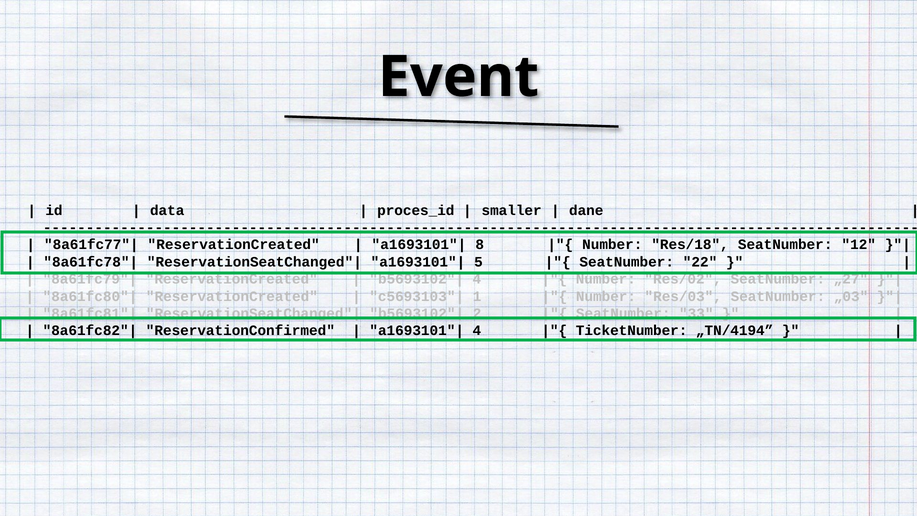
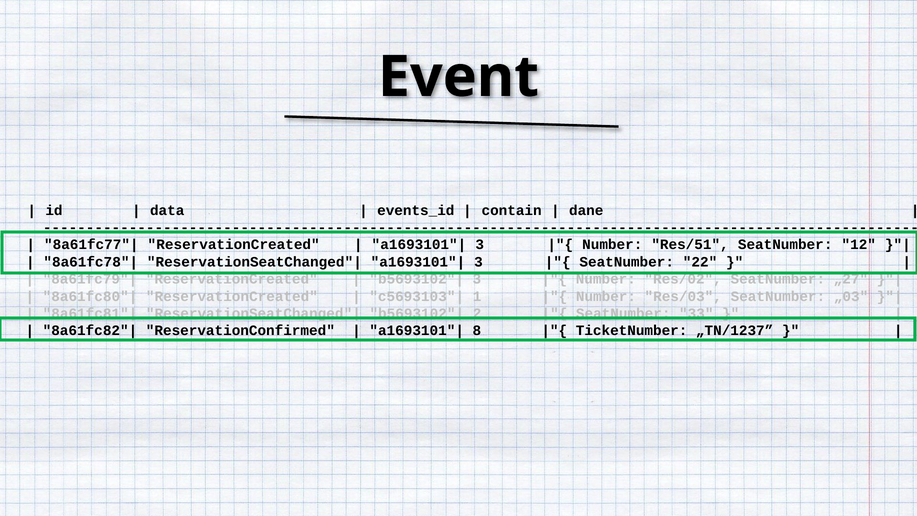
proces_id: proces_id -> events_id
smaller: smaller -> contain
8 at (480, 245): 8 -> 3
Res/18: Res/18 -> Res/51
5 at (478, 262): 5 -> 3
4 at (477, 279): 4 -> 3
4 at (477, 331): 4 -> 8
„TN/4194: „TN/4194 -> „TN/1237
